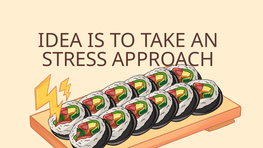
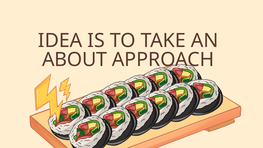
STRESS: STRESS -> ABOUT
